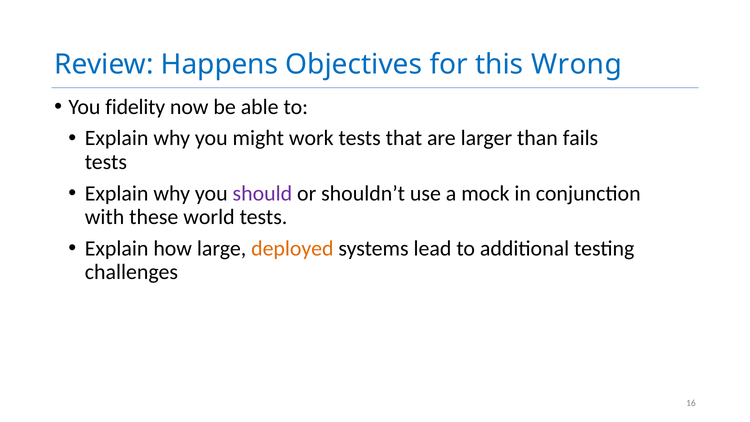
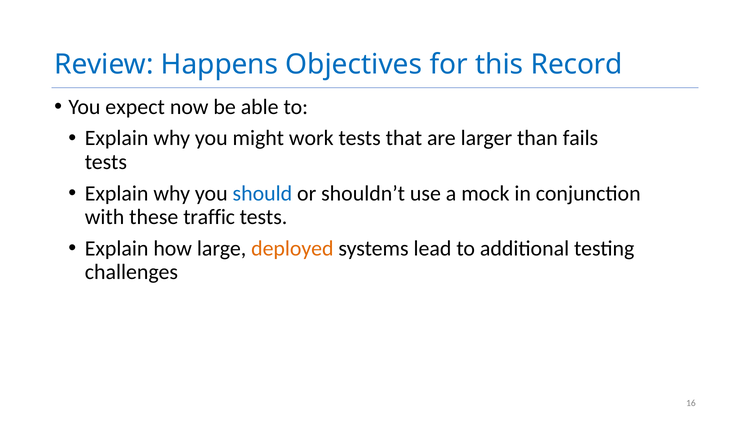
Wrong: Wrong -> Record
fidelity: fidelity -> expect
should colour: purple -> blue
world: world -> traffic
